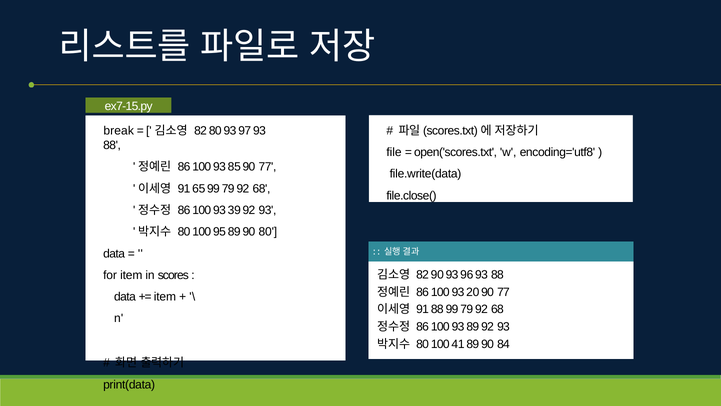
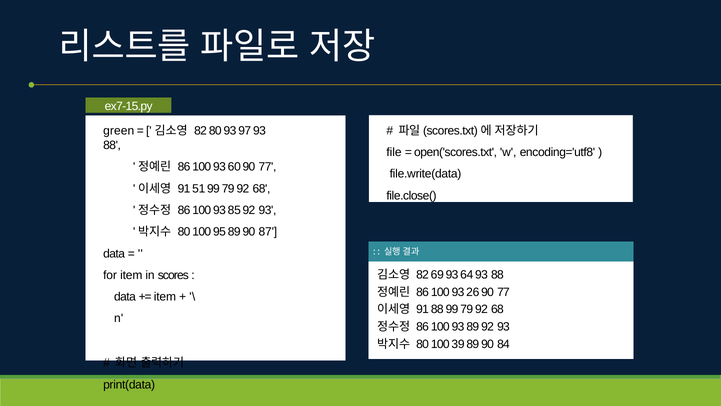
break: break -> green
85: 85 -> 60
65: 65 -> 51
39: 39 -> 85
90 80: 80 -> 87
82 90: 90 -> 69
96: 96 -> 64
20: 20 -> 26
41: 41 -> 39
